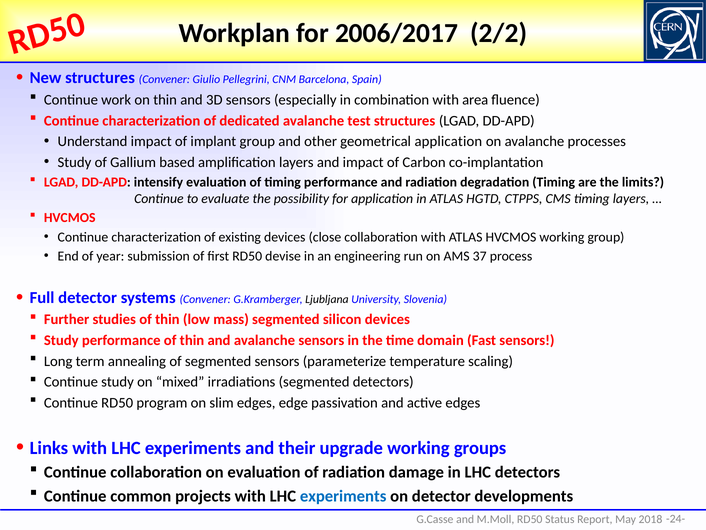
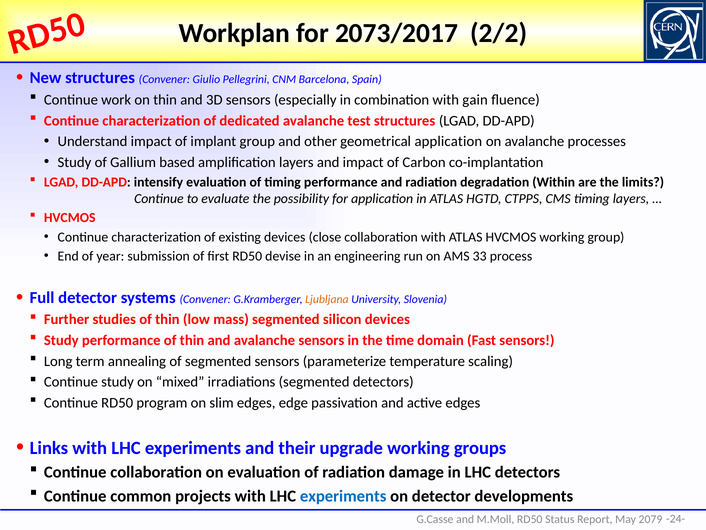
2006/2017: 2006/2017 -> 2073/2017
area: area -> gain
degradation Timing: Timing -> Within
37: 37 -> 33
Ljubljana colour: black -> orange
2018: 2018 -> 2079
